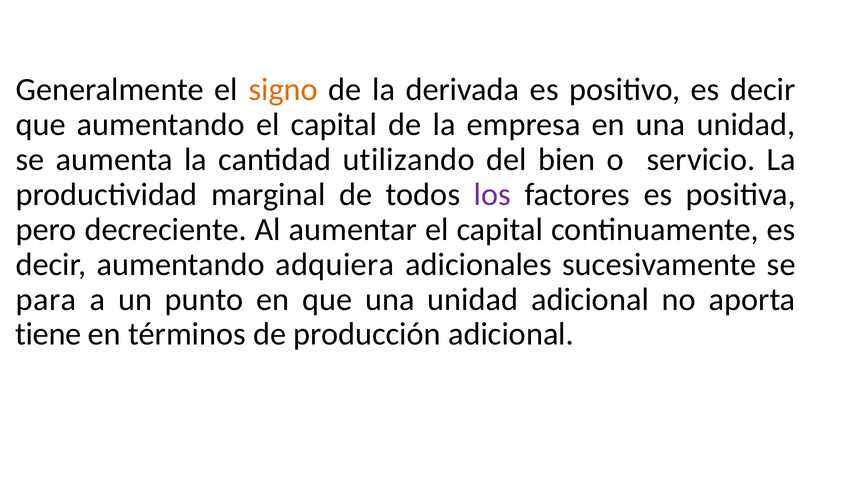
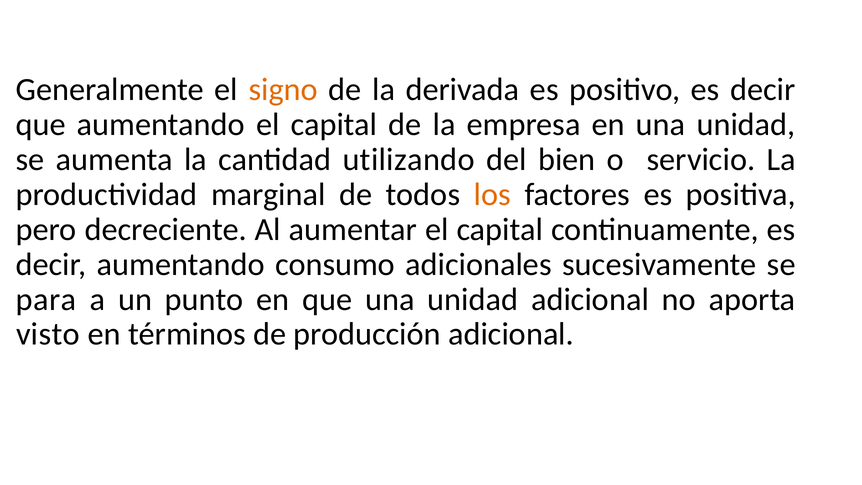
los colour: purple -> orange
adquiera: adquiera -> consumo
tiene: tiene -> visto
